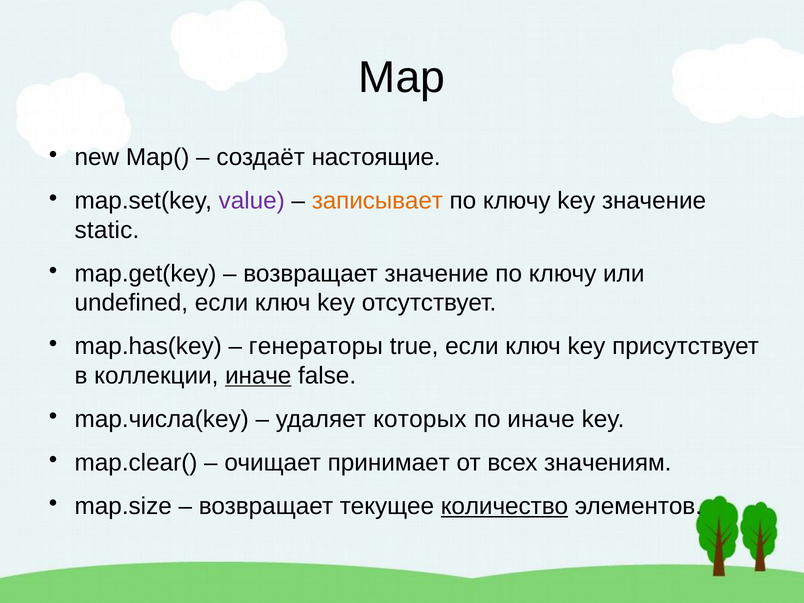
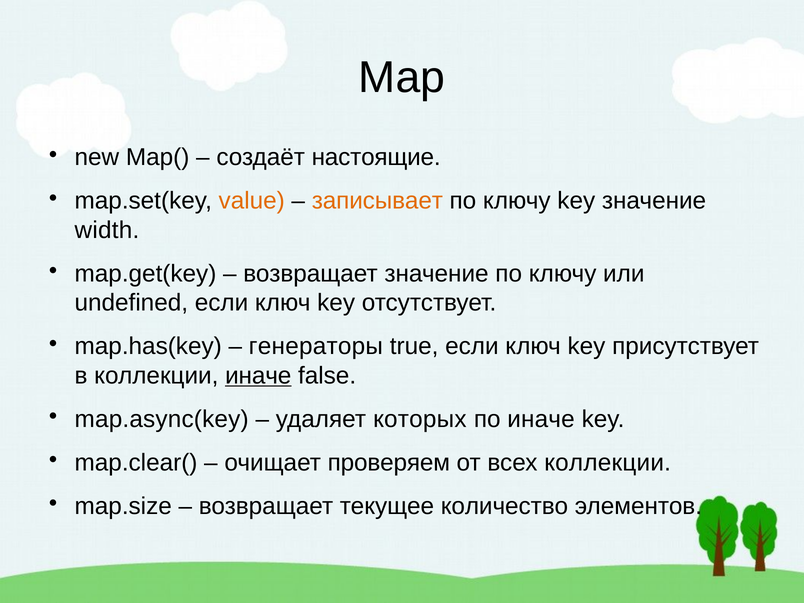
value colour: purple -> orange
static: static -> width
map.числа(key: map.числа(key -> map.async(key
принимает: принимает -> проверяем
всех значениям: значениям -> коллекции
количество underline: present -> none
